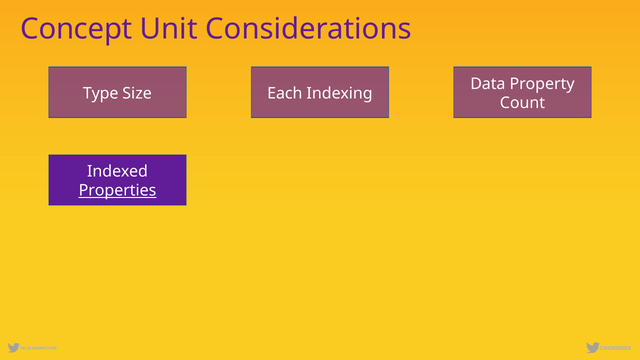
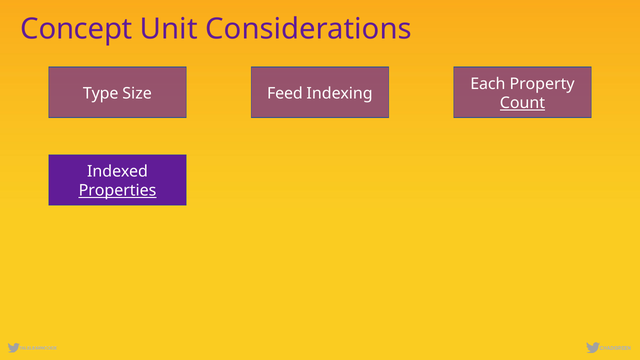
Data: Data -> Each
Each: Each -> Feed
Count underline: none -> present
